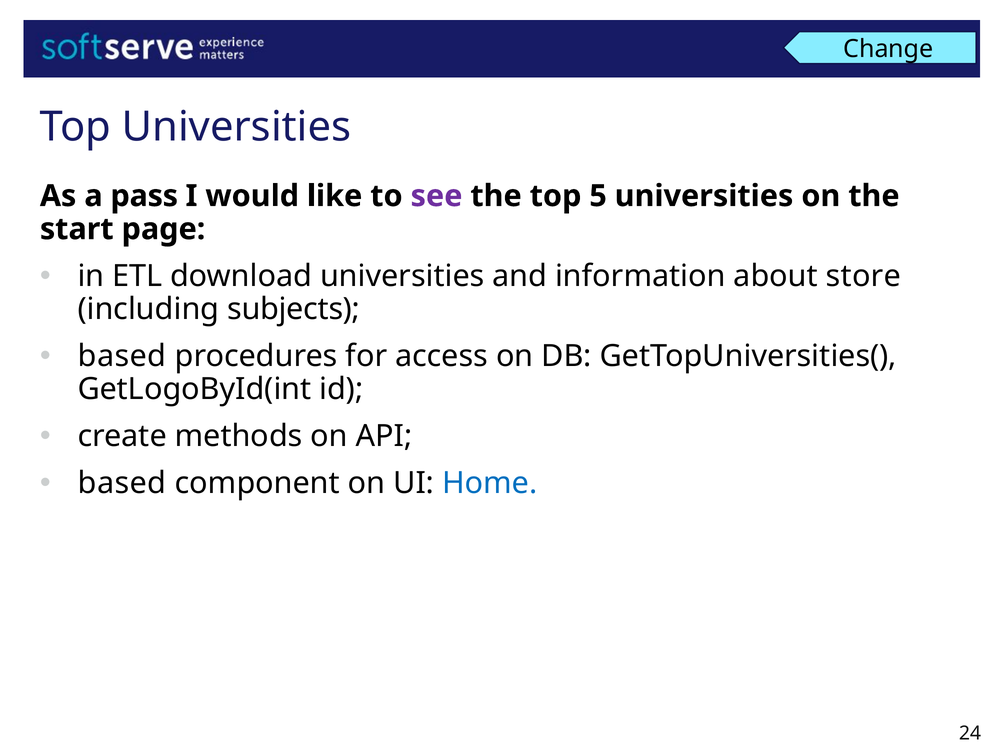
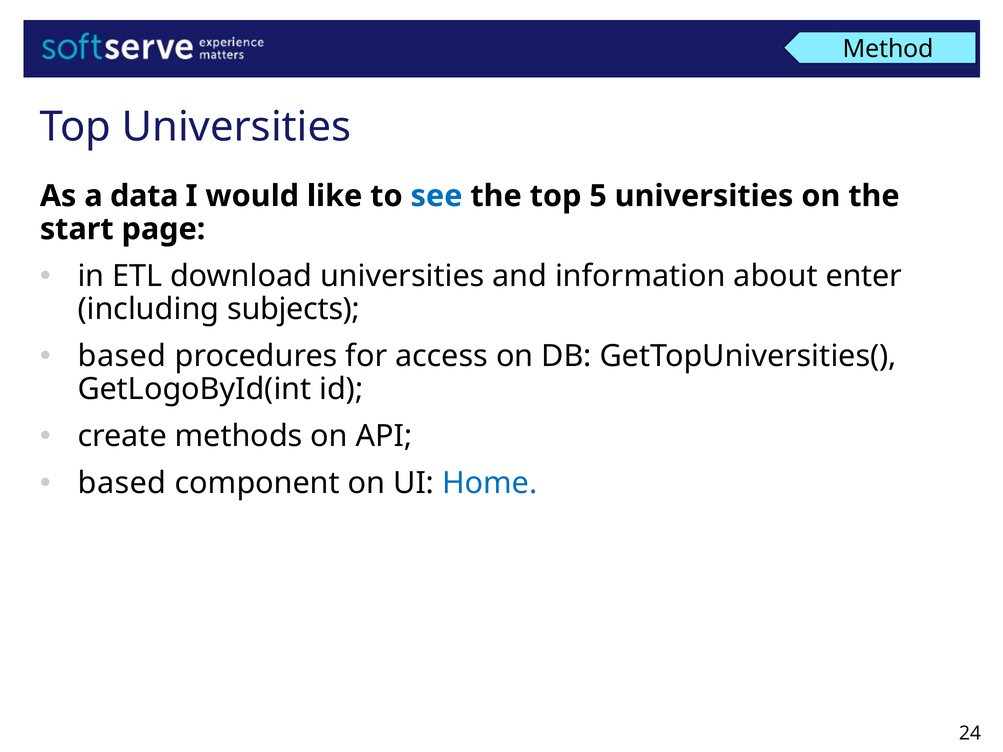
Change: Change -> Method
pass: pass -> data
see colour: purple -> blue
store: store -> enter
